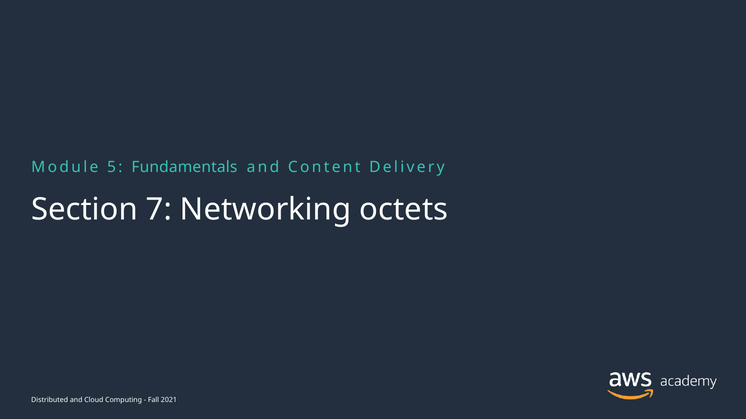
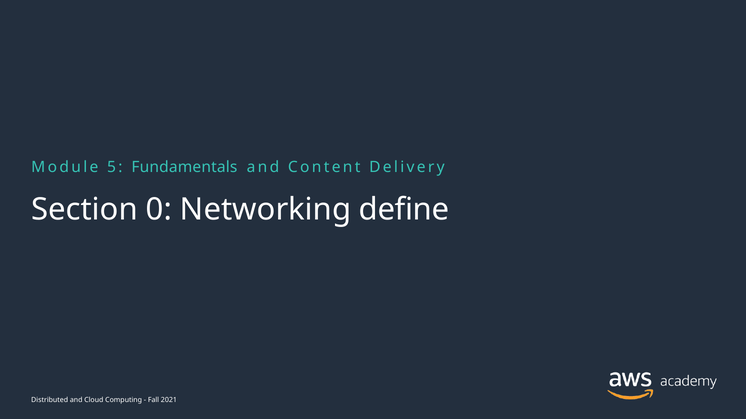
7: 7 -> 0
octets: octets -> define
